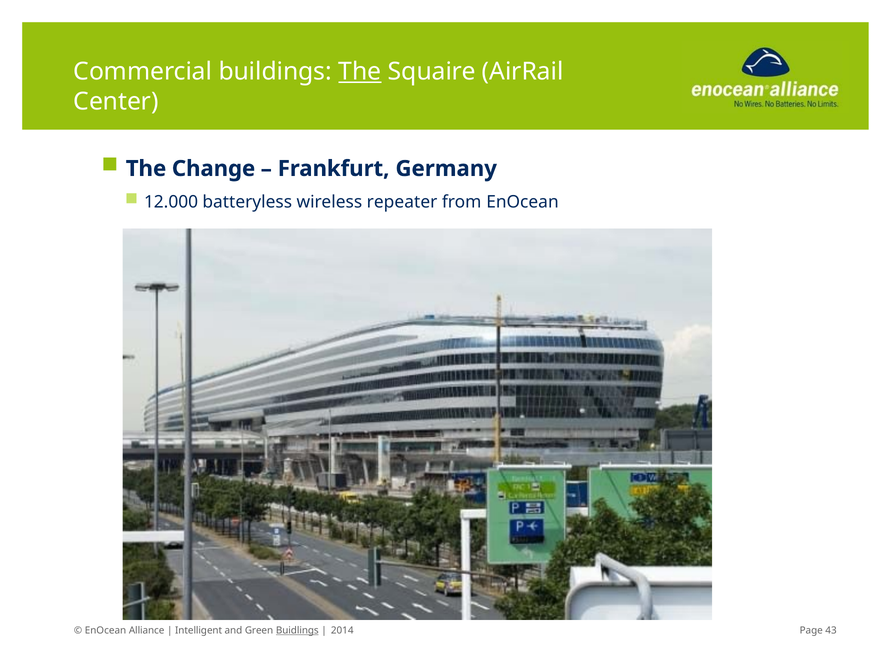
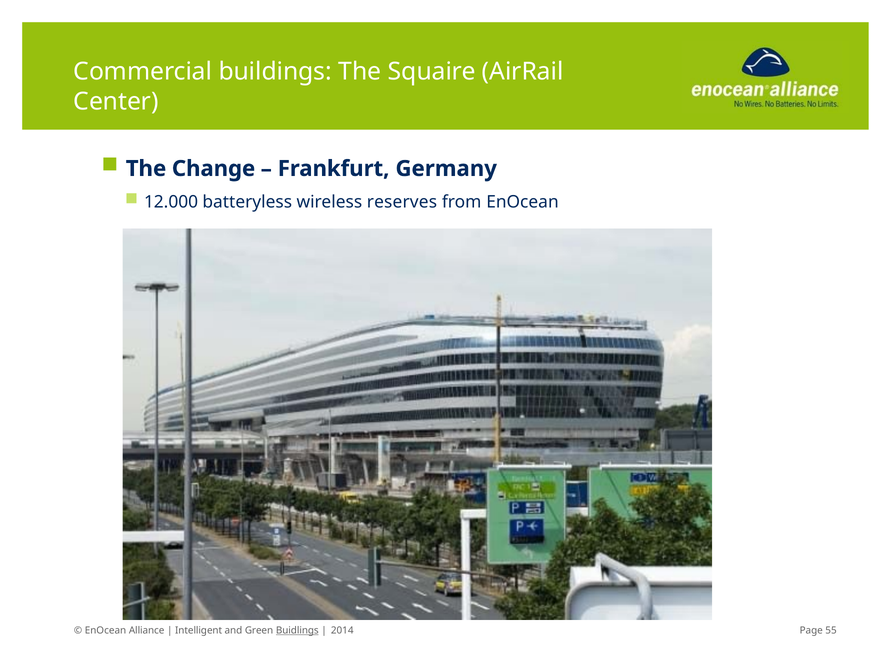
The at (360, 72) underline: present -> none
repeater: repeater -> reserves
43: 43 -> 55
